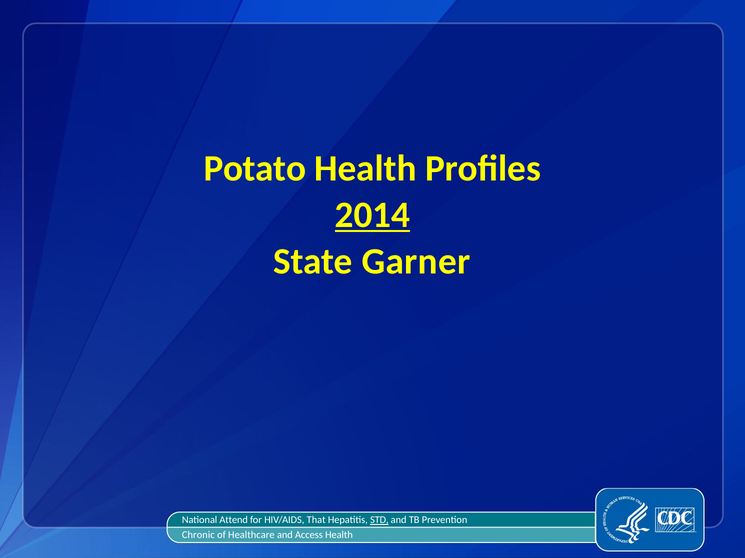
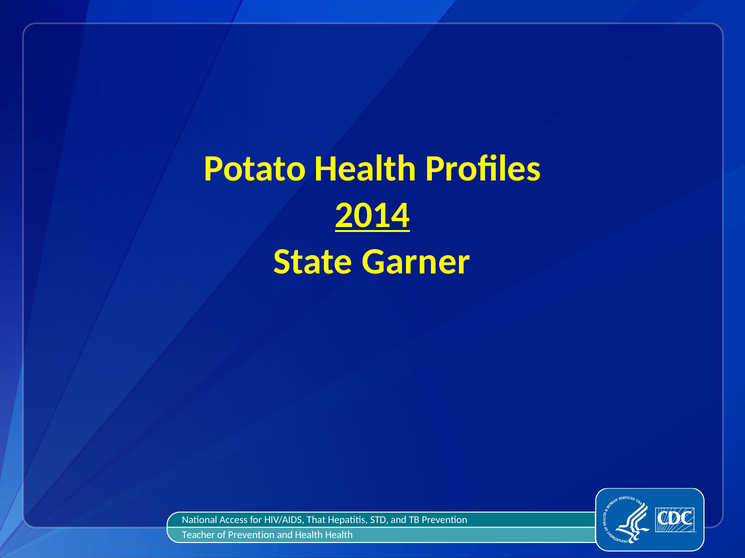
Attend: Attend -> Access
STD underline: present -> none
Chronic: Chronic -> Teacher
of Healthcare: Healthcare -> Prevention
and Access: Access -> Health
